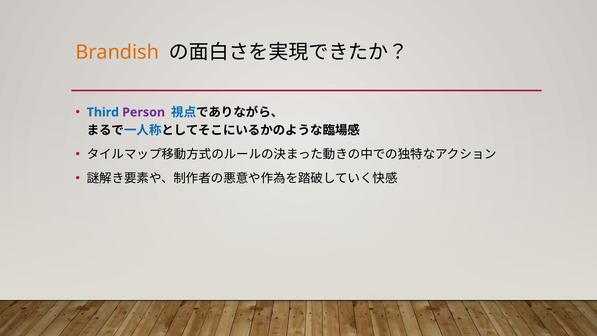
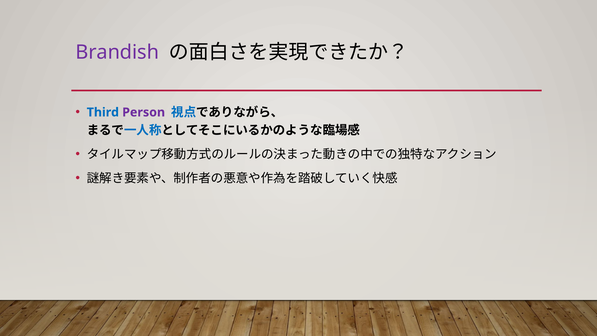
Brandish colour: orange -> purple
